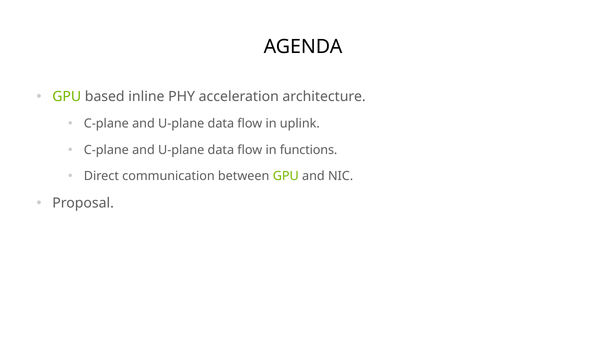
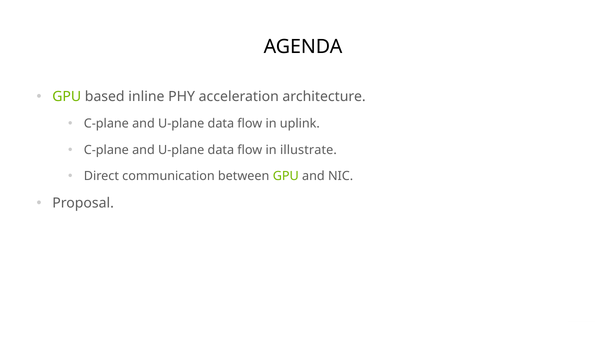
functions: functions -> illustrate
